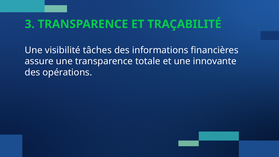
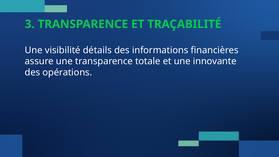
tâches: tâches -> détails
